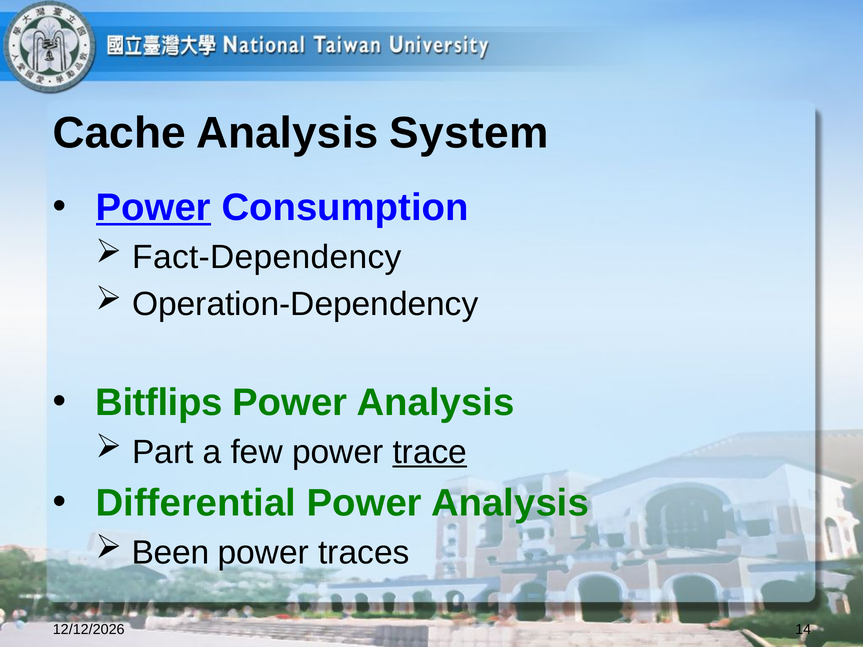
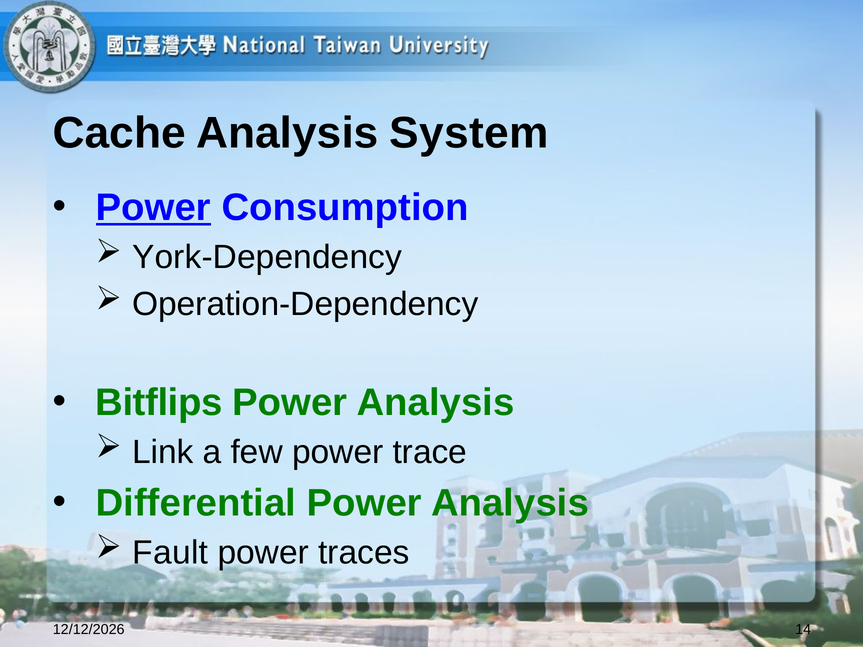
Fact-Dependency: Fact-Dependency -> York-Dependency
Part: Part -> Link
trace underline: present -> none
Been: Been -> Fault
